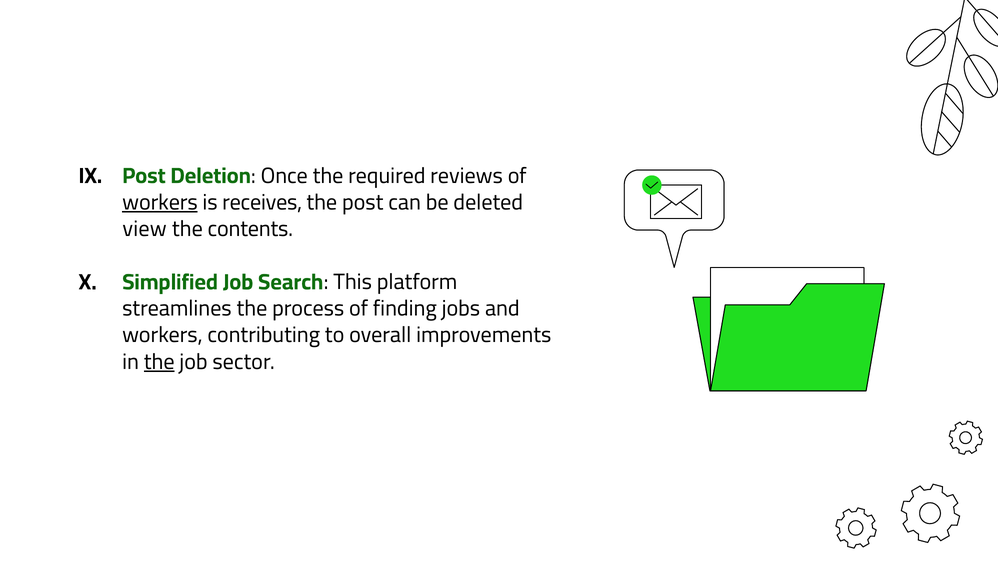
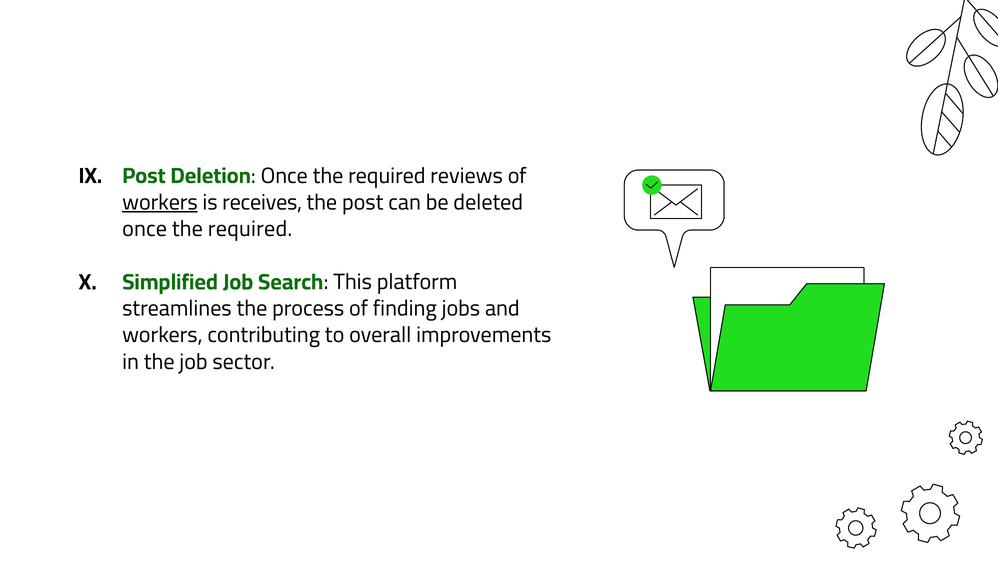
view at (145, 229): view -> once
contents at (250, 229): contents -> required
the at (159, 362) underline: present -> none
